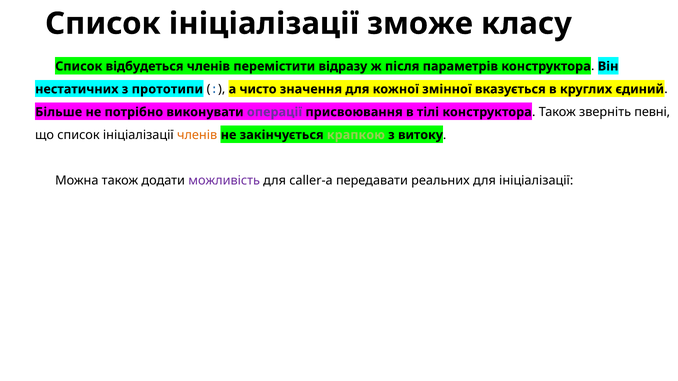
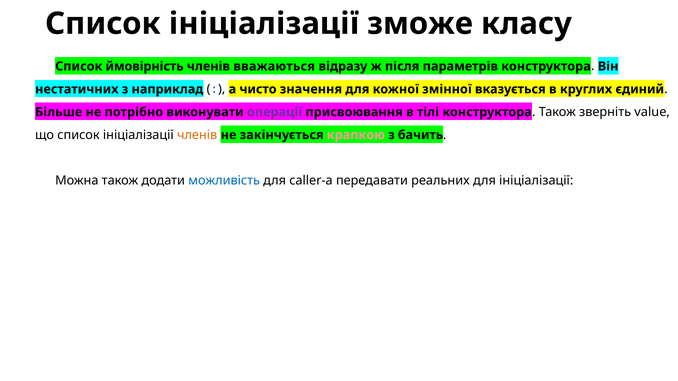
відбудеться: відбудеться -> ймовірність
перемістити: перемістити -> вважаються
прототипи: прототипи -> наприклад
певні: певні -> value
крапкою colour: light green -> pink
витоку: витоку -> бачить
можливість colour: purple -> blue
